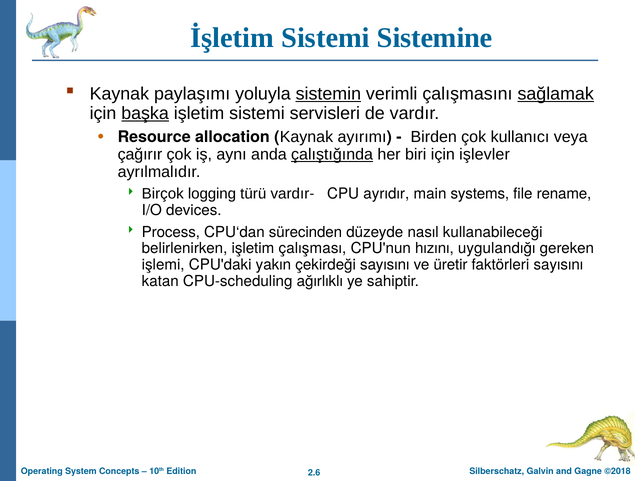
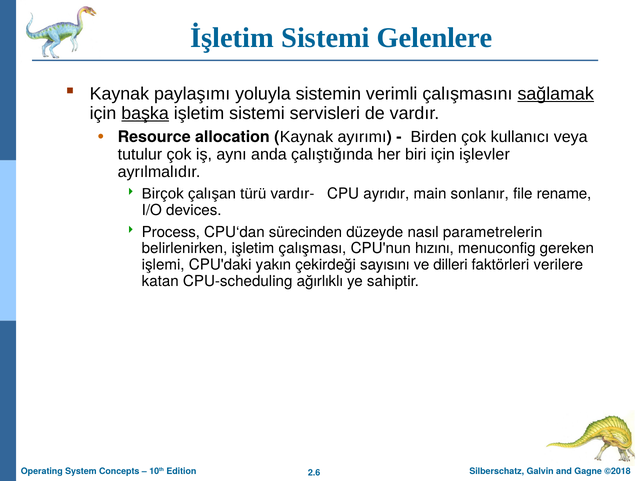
Sistemine: Sistemine -> Gelenlere
sistemin underline: present -> none
çağırır: çağırır -> tutulur
çalıştığında underline: present -> none
logging: logging -> çalışan
systems: systems -> sonlanır
kullanabileceği: kullanabileceği -> parametrelerin
uygulandığı: uygulandığı -> menuconfig
üretir: üretir -> dilleri
faktörleri sayısını: sayısını -> verilere
